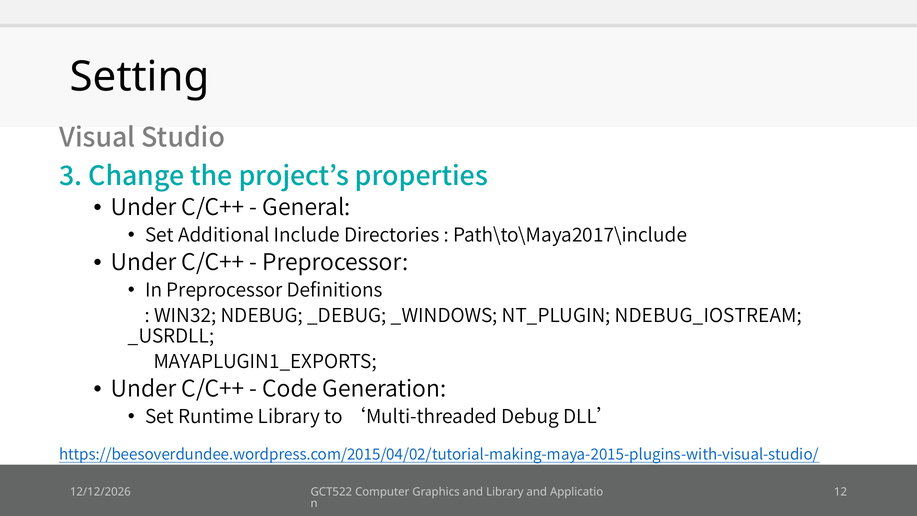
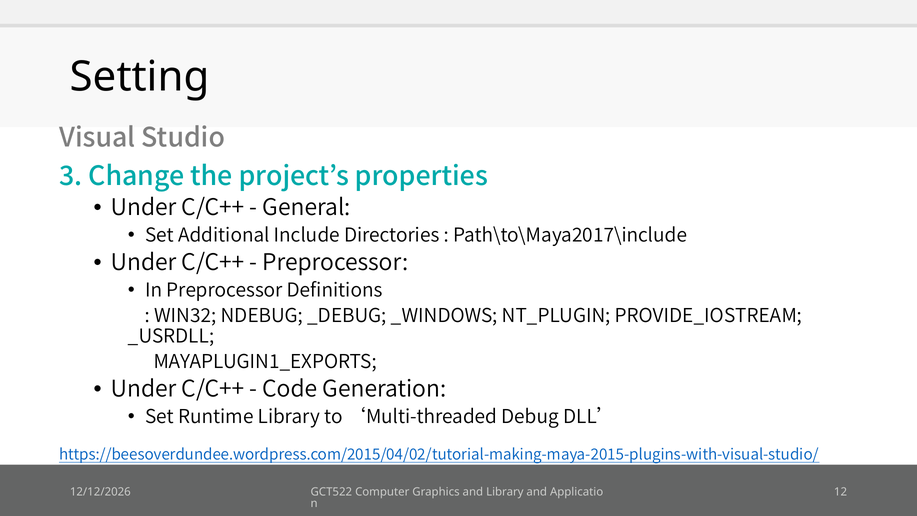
NDEBUG_IOSTREAM: NDEBUG_IOSTREAM -> PROVIDE_IOSTREAM
